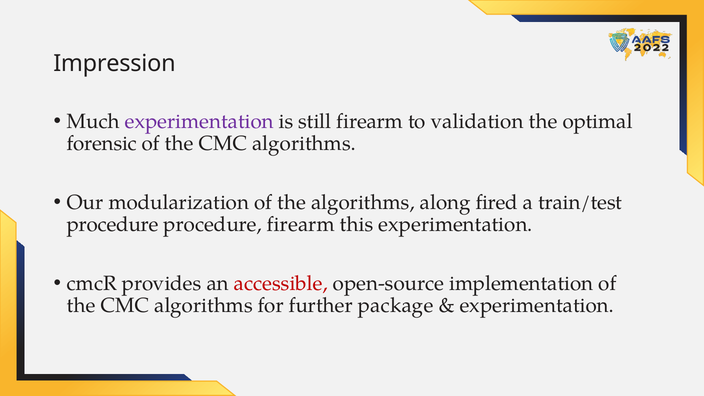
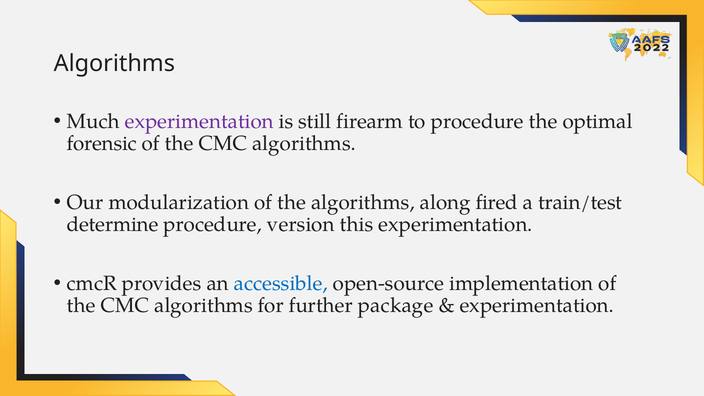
Impression at (114, 63): Impression -> Algorithms
to validation: validation -> procedure
procedure at (113, 225): procedure -> determine
procedure firearm: firearm -> version
accessible colour: red -> blue
